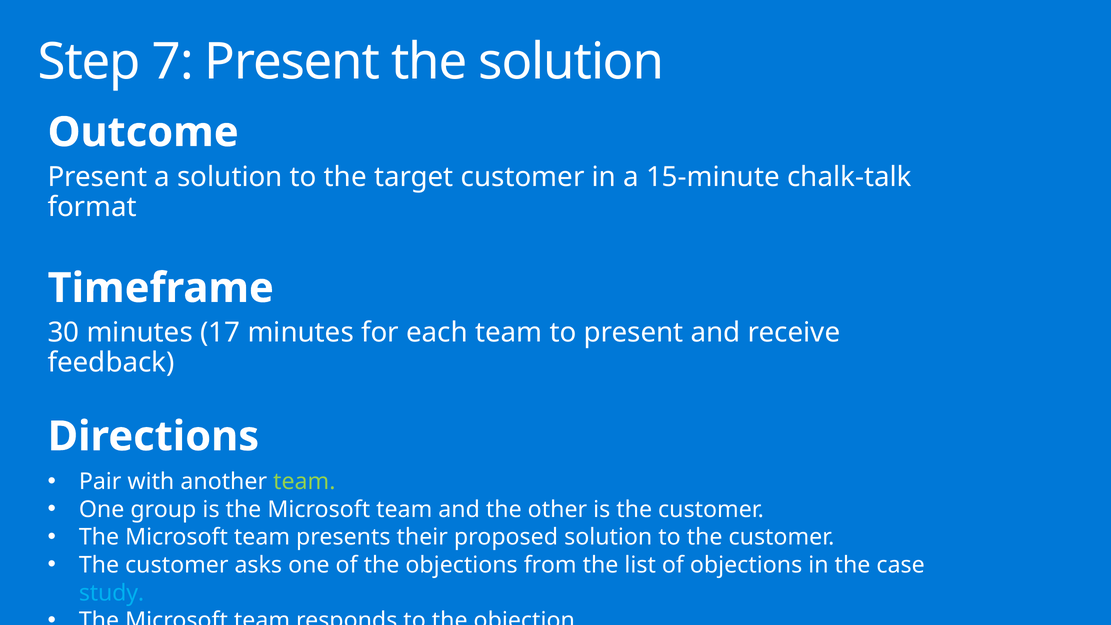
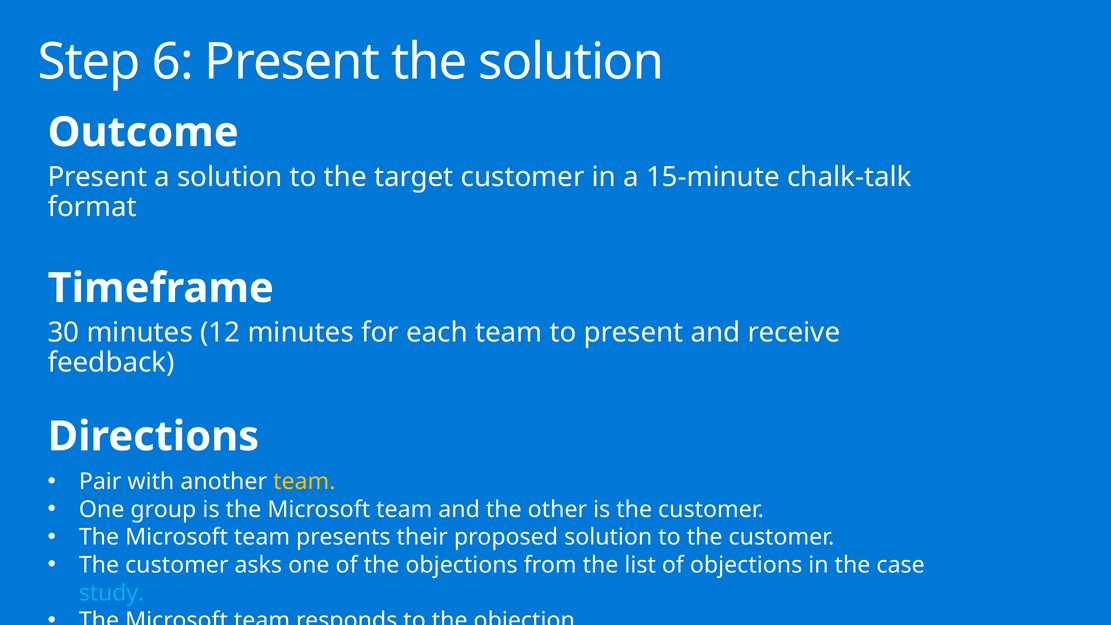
7: 7 -> 6
17: 17 -> 12
team at (304, 482) colour: light green -> yellow
